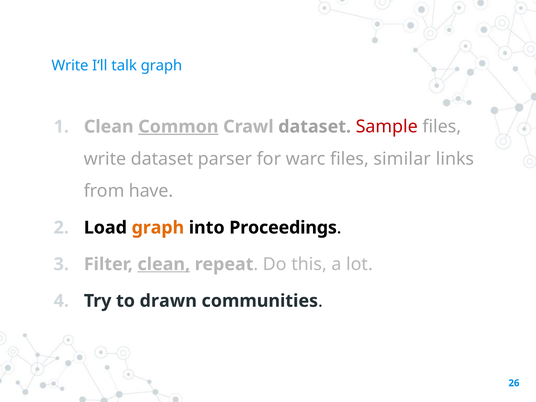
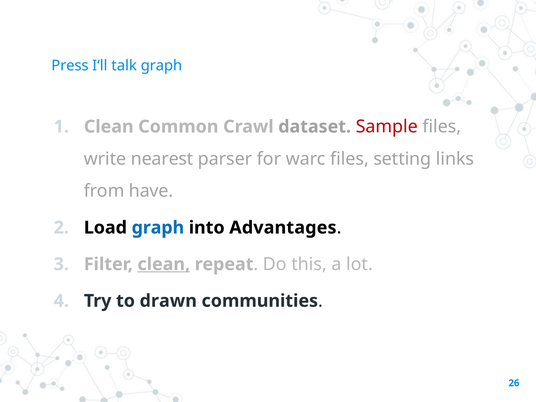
Write at (70, 66): Write -> Press
Common underline: present -> none
write dataset: dataset -> nearest
similar: similar -> setting
graph at (158, 228) colour: orange -> blue
Proceedings: Proceedings -> Advantages
